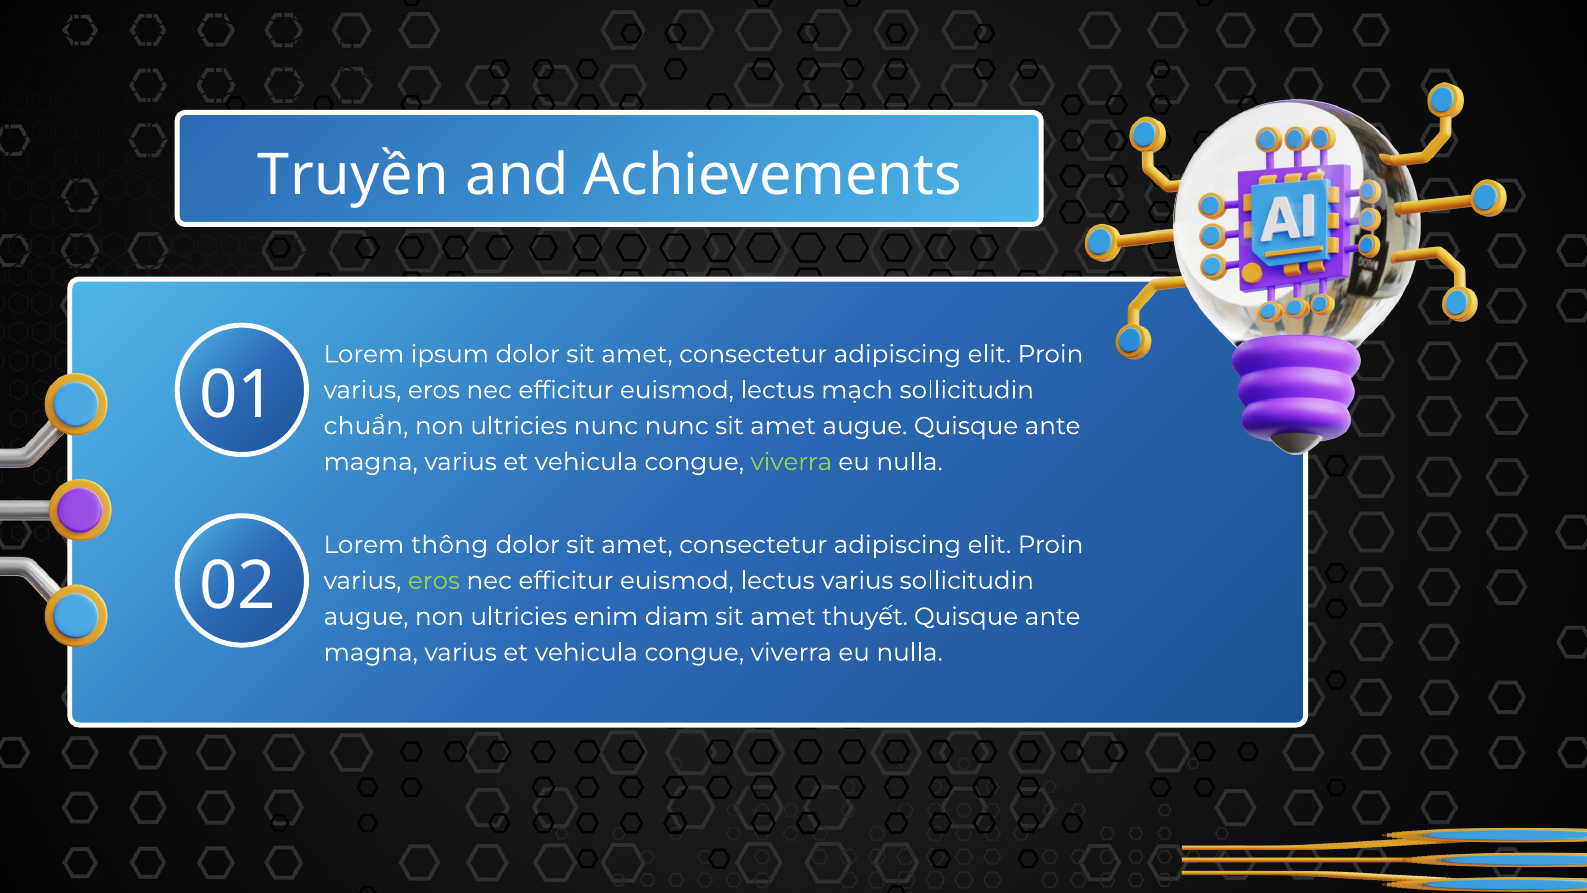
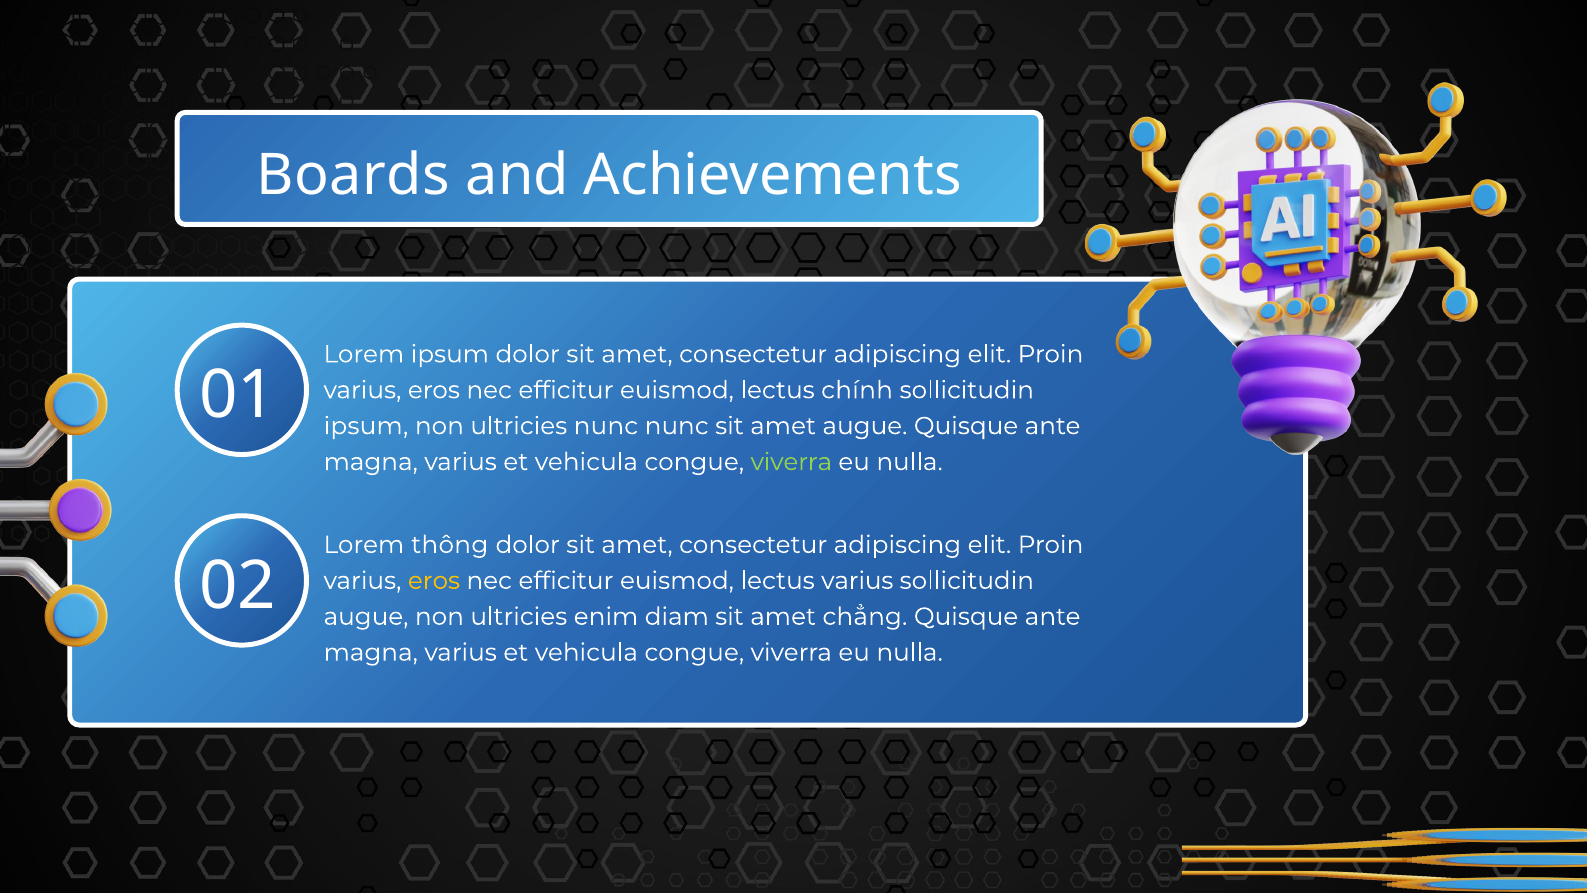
Truyền: Truyền -> Boards
mạch: mạch -> chính
chuẩn at (366, 426): chuẩn -> ipsum
eros at (434, 581) colour: light green -> yellow
thuyết: thuyết -> chẳng
